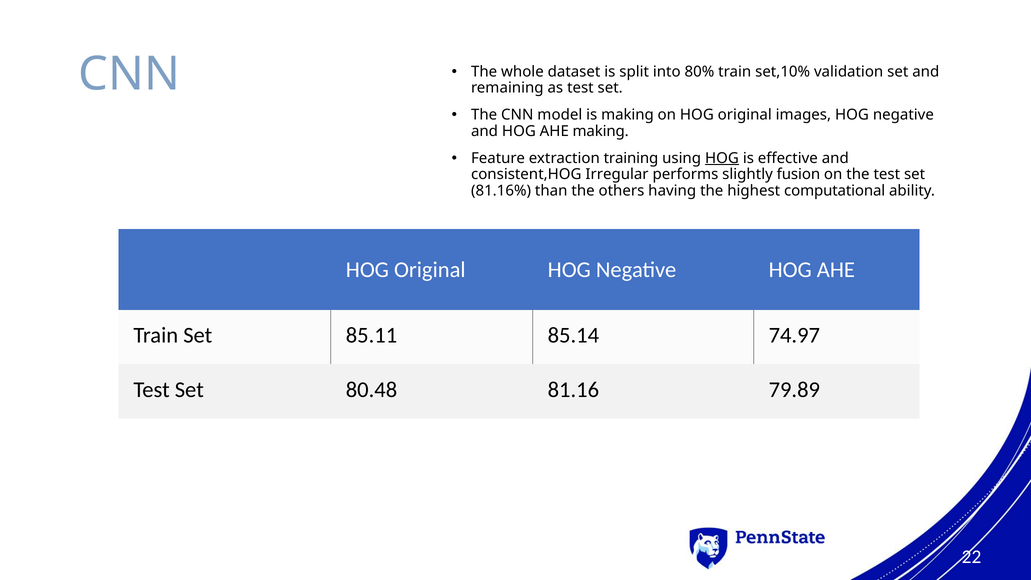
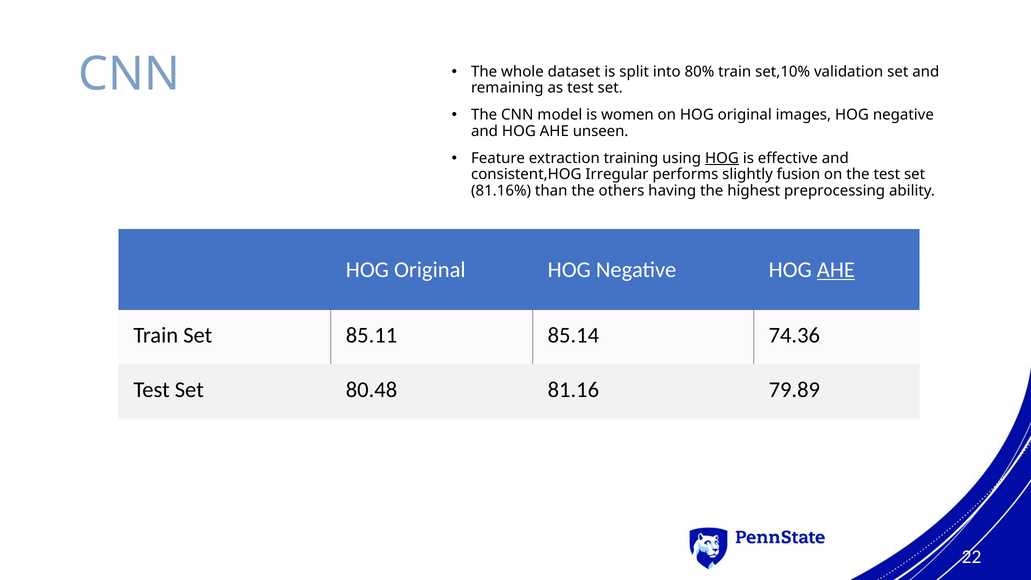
is making: making -> women
AHE making: making -> unseen
computational: computational -> preprocessing
AHE at (836, 270) underline: none -> present
74.97: 74.97 -> 74.36
